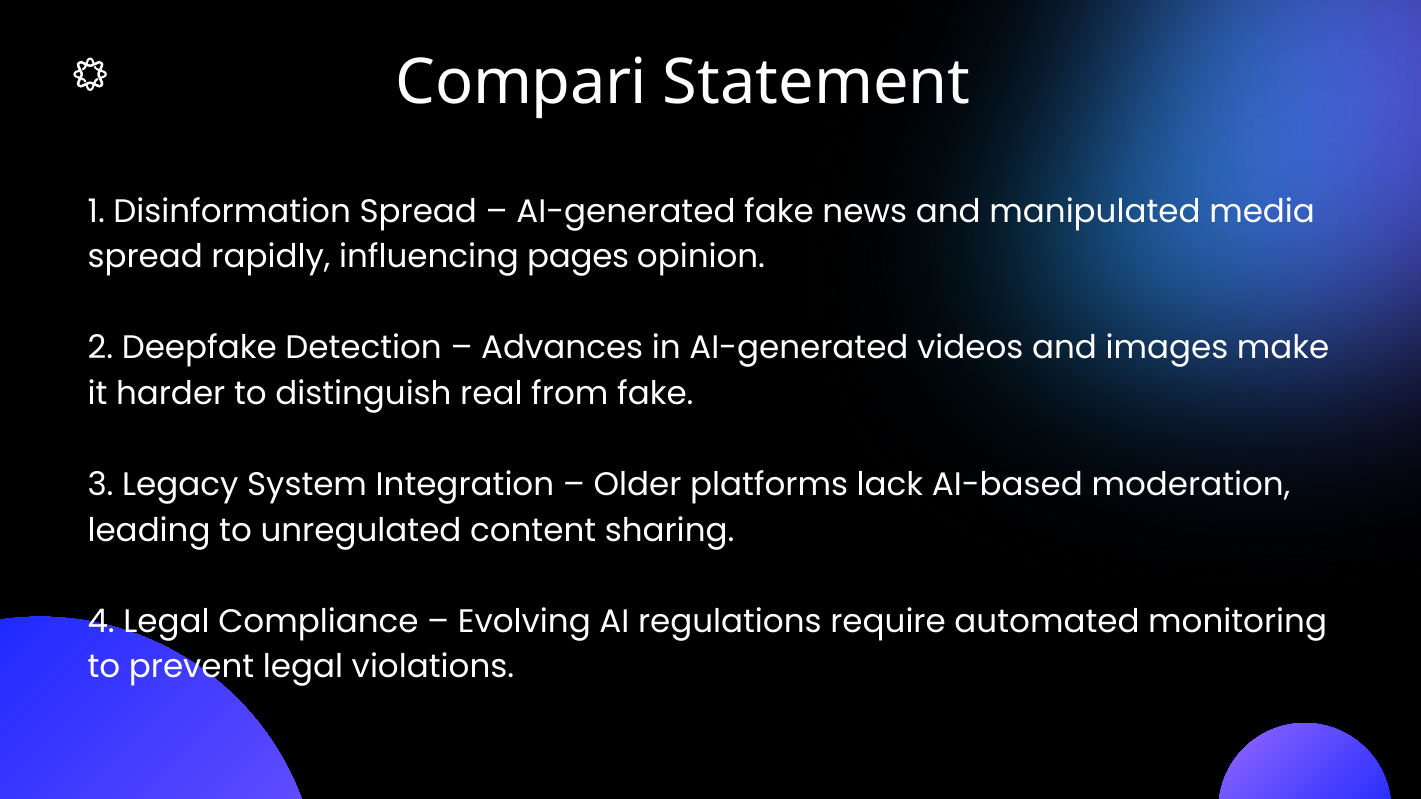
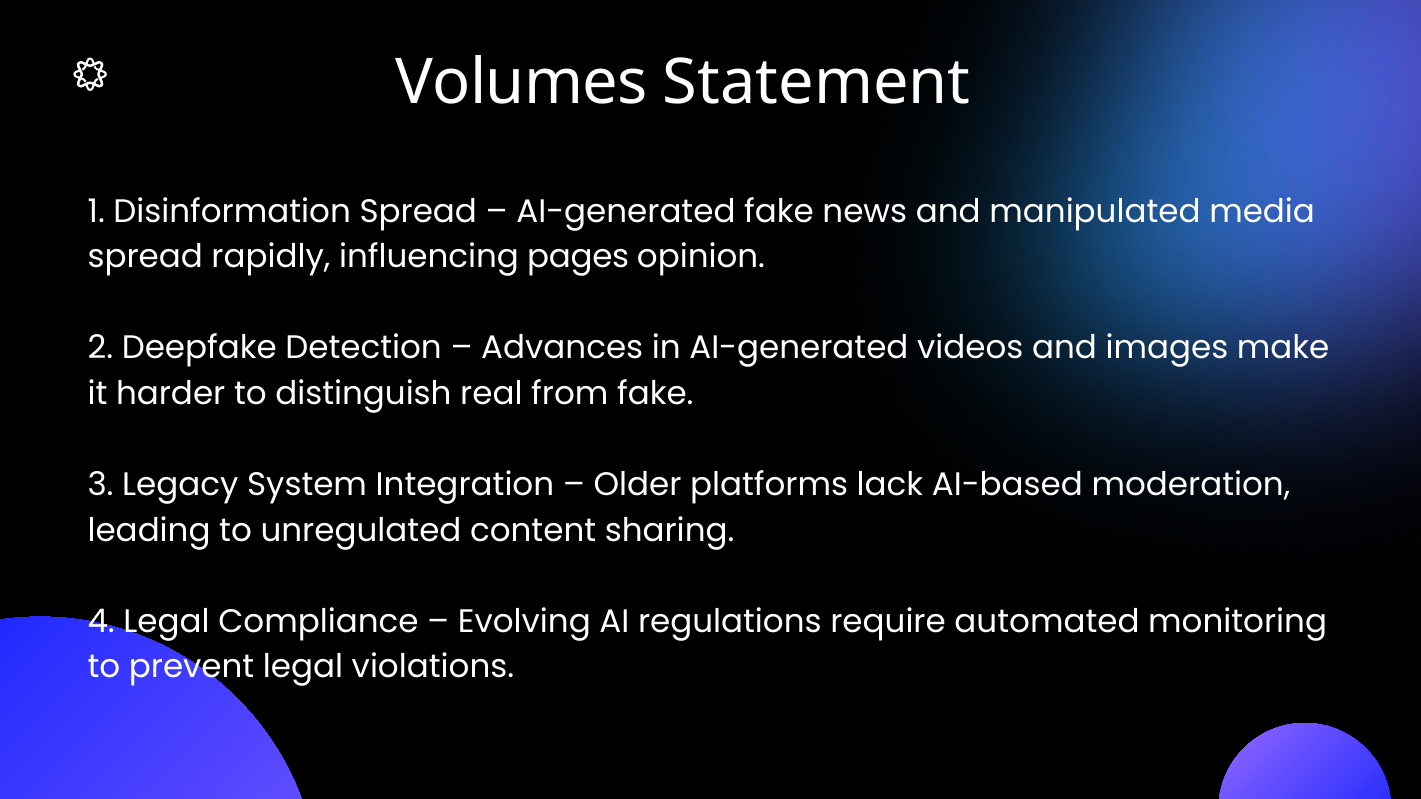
Compari: Compari -> Volumes
